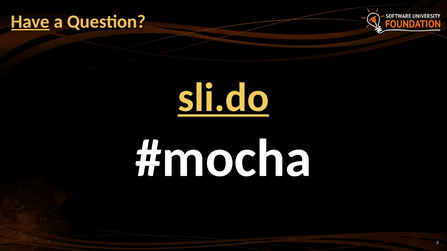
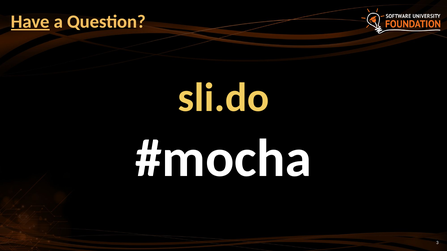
sli.do underline: present -> none
